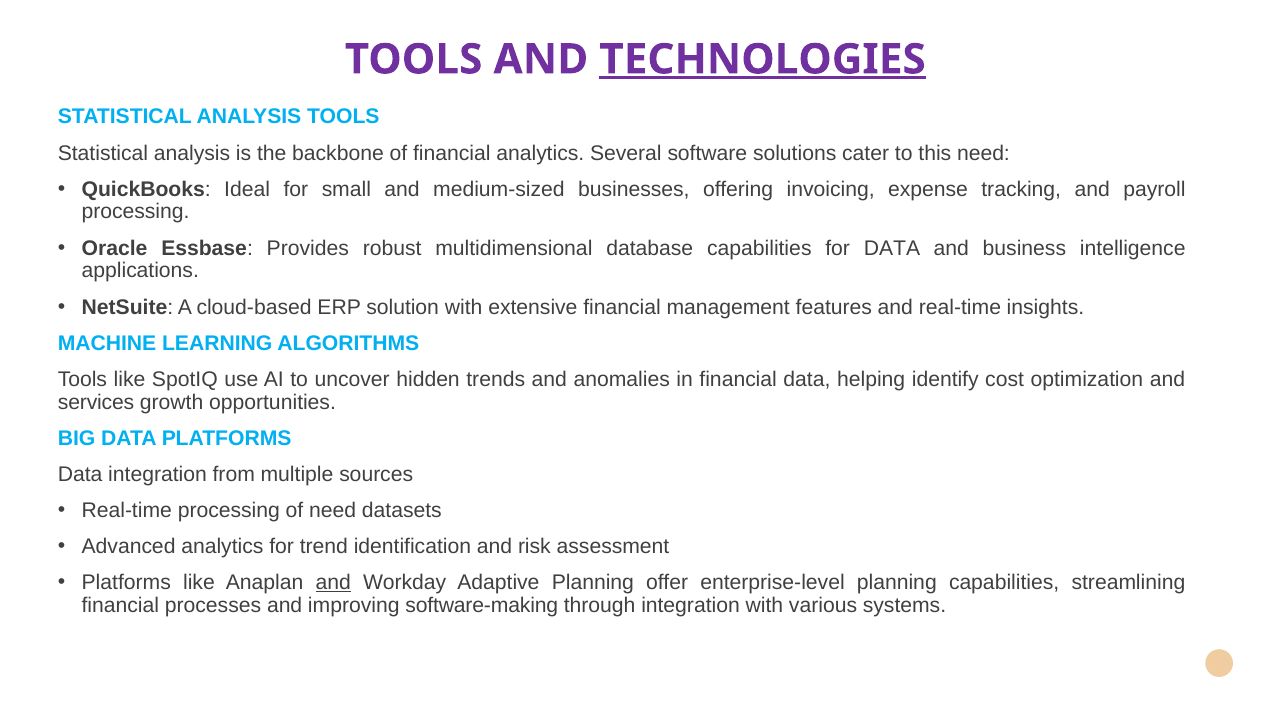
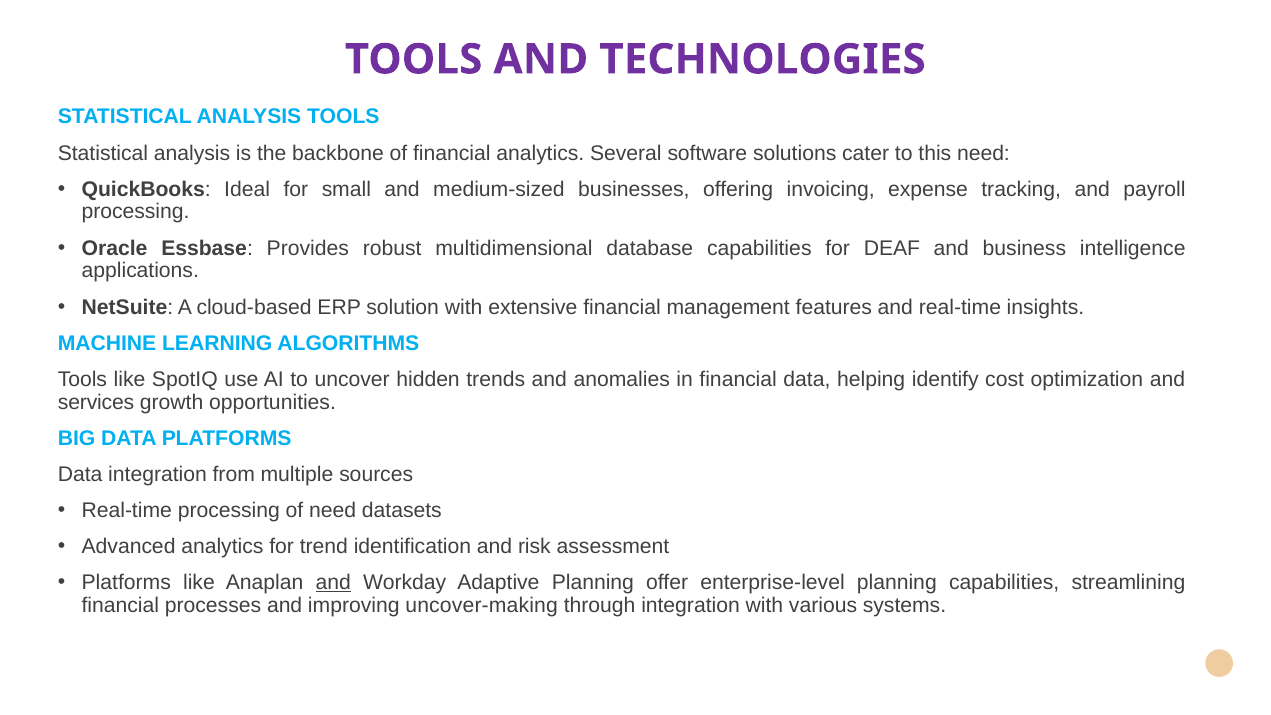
TECHNOLOGIES underline: present -> none
for DATA: DATA -> DEAF
software-making: software-making -> uncover-making
